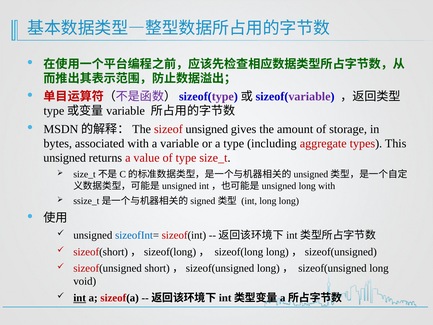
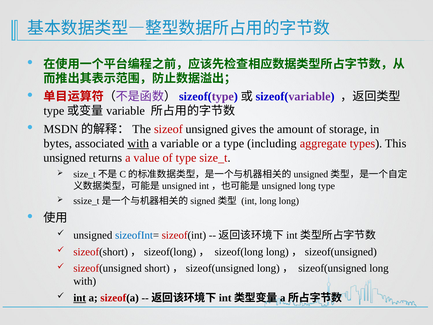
with at (138, 143) underline: none -> present
long with: with -> type
void at (85, 281): void -> with
